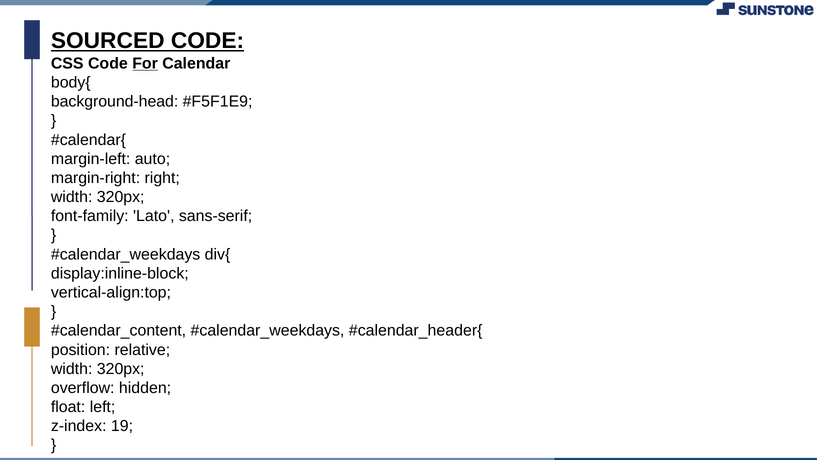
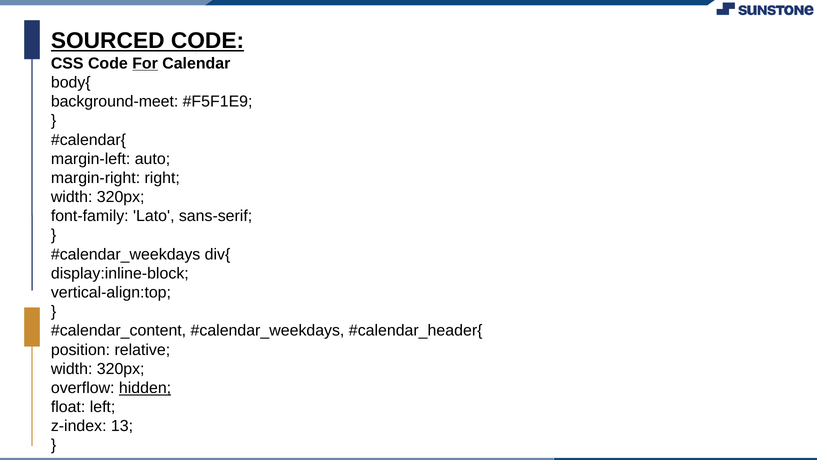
background-head: background-head -> background-meet
hidden underline: none -> present
19: 19 -> 13
